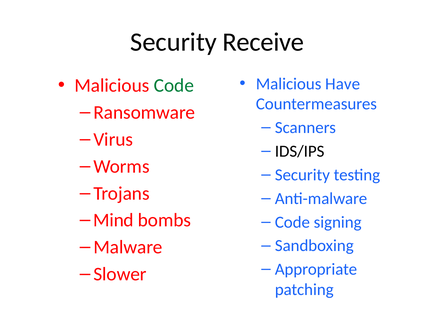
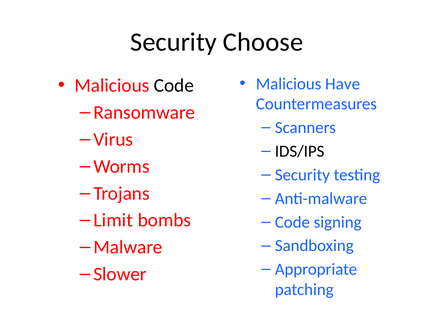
Receive: Receive -> Choose
Code at (174, 86) colour: green -> black
Mind: Mind -> Limit
